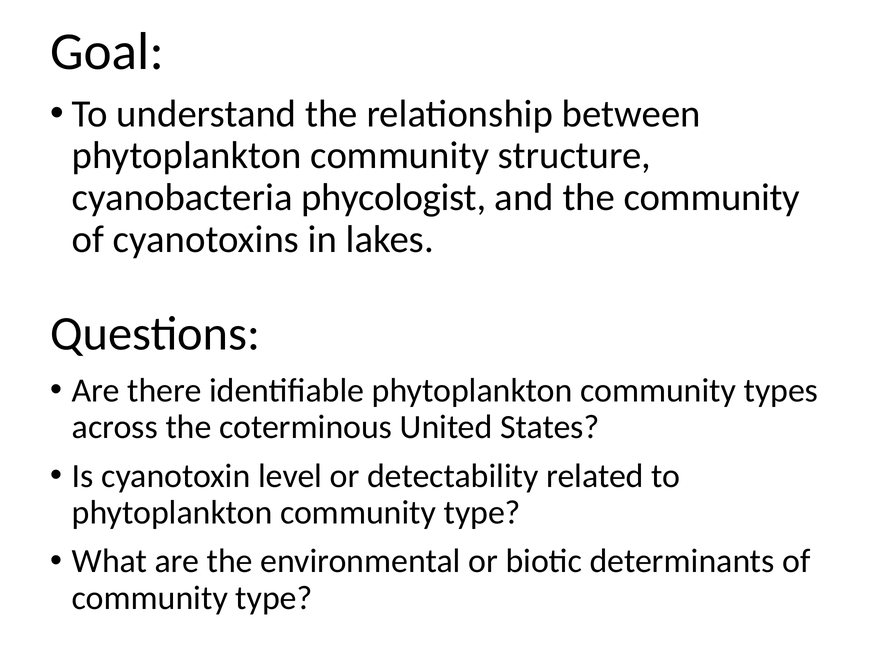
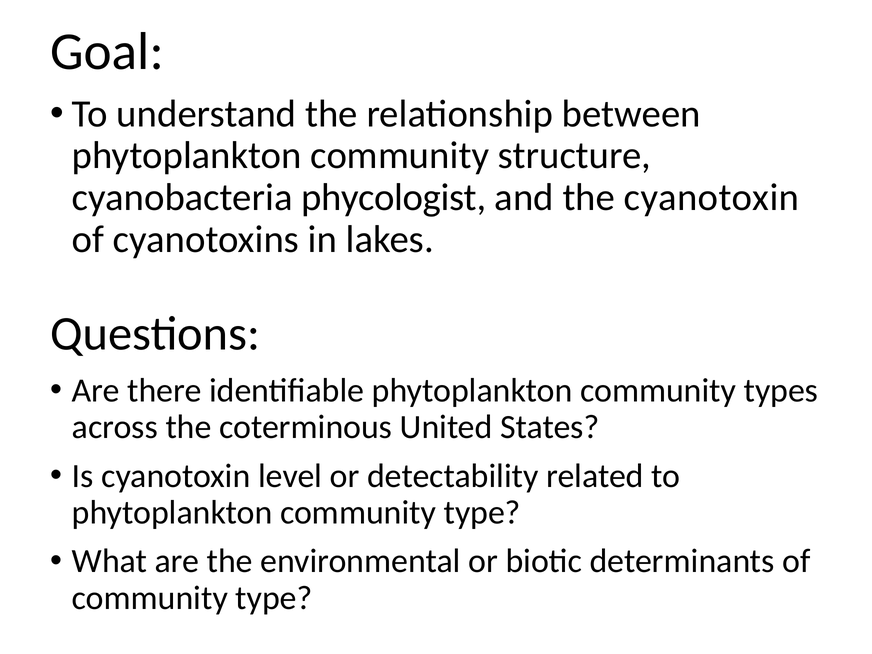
the community: community -> cyanotoxin
